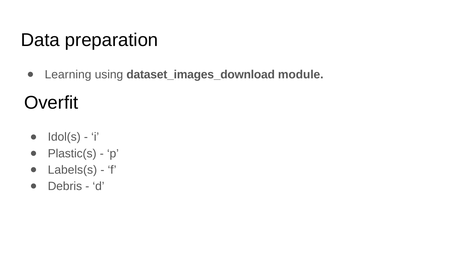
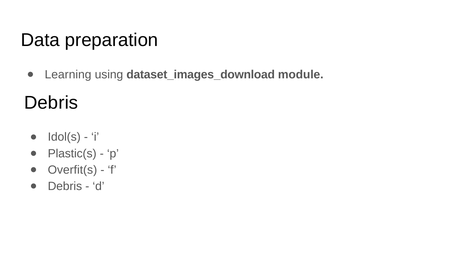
Overfit at (51, 103): Overfit -> Debris
Labels(s: Labels(s -> Overfit(s
